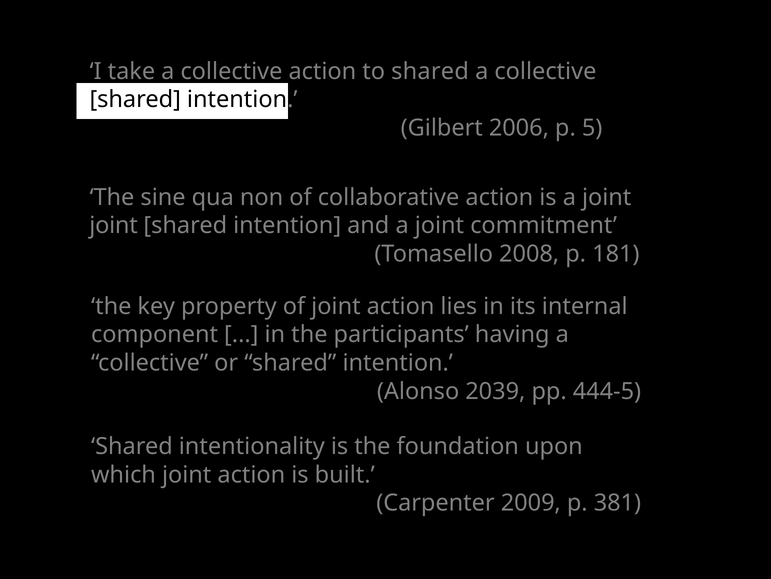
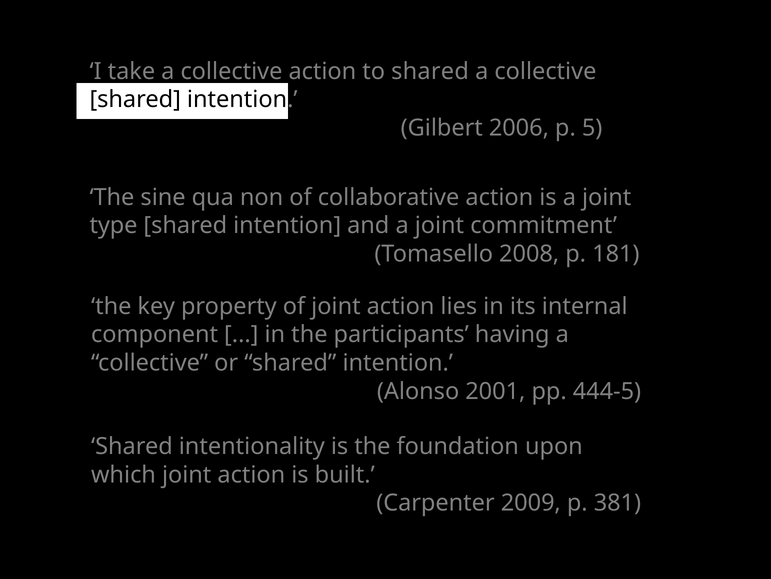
joint at (114, 225): joint -> type
2039: 2039 -> 2001
